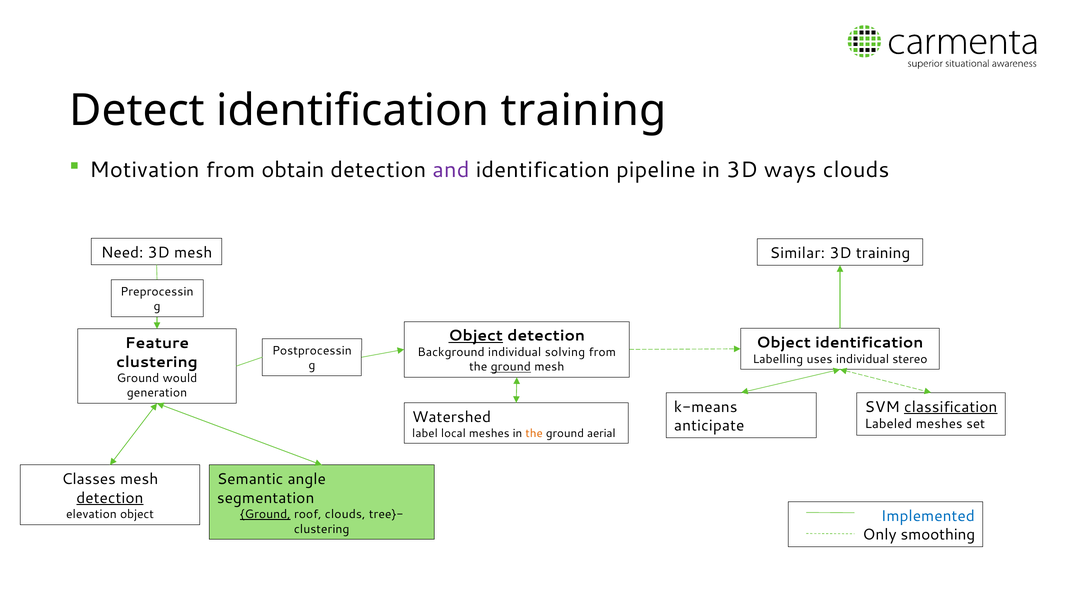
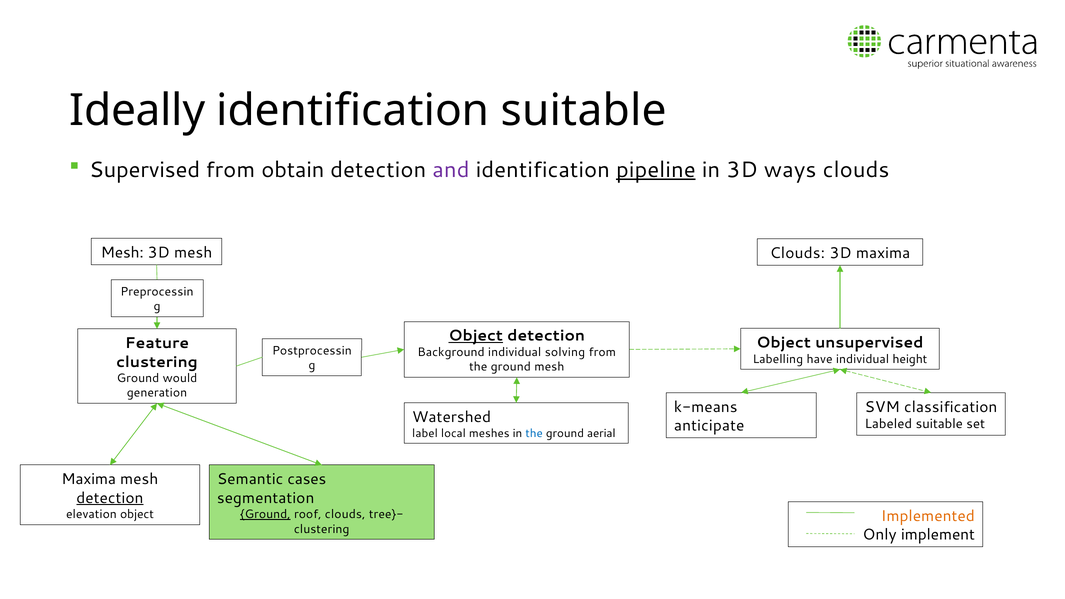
Detect: Detect -> Ideally
identification training: training -> suitable
Motivation: Motivation -> Supervised
pipeline underline: none -> present
Need at (122, 253): Need -> Mesh
Similar at (797, 253): Similar -> Clouds
3D training: training -> maxima
Object identification: identification -> unsupervised
uses: uses -> have
stereo: stereo -> height
ground at (511, 367) underline: present -> none
classification underline: present -> none
Labeled meshes: meshes -> suitable
the at (534, 433) colour: orange -> blue
Classes at (89, 479): Classes -> Maxima
angle: angle -> cases
Implemented colour: blue -> orange
smoothing: smoothing -> implement
